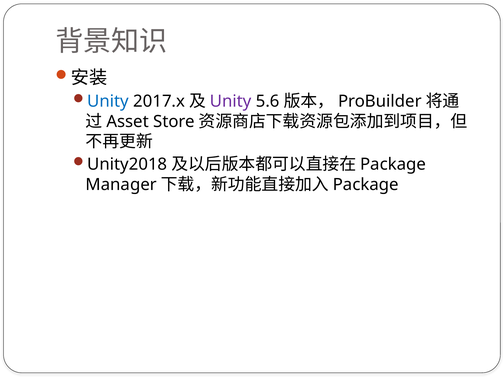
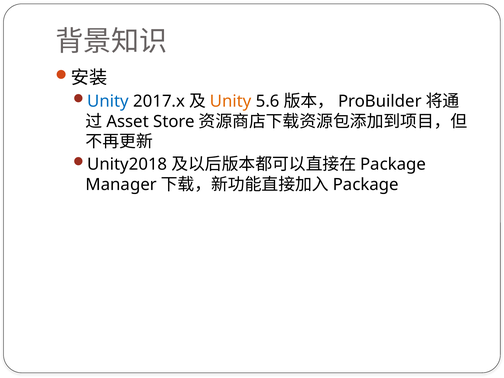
Unity at (231, 101) colour: purple -> orange
